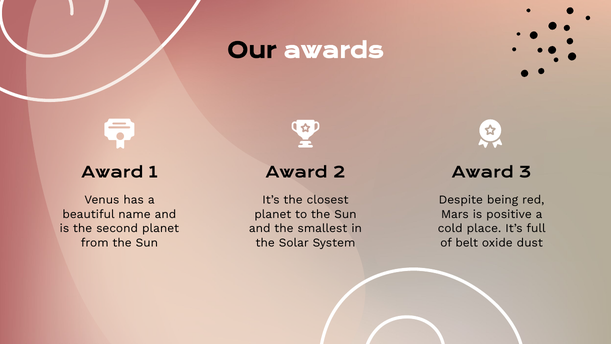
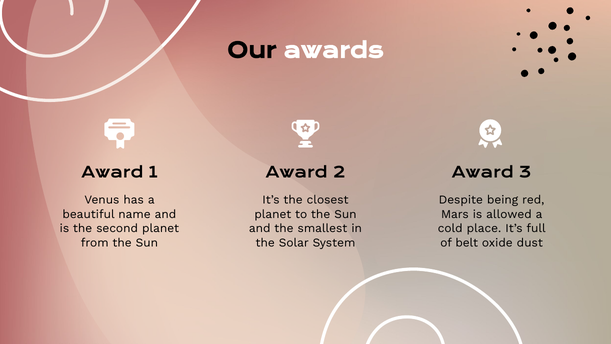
positive: positive -> allowed
